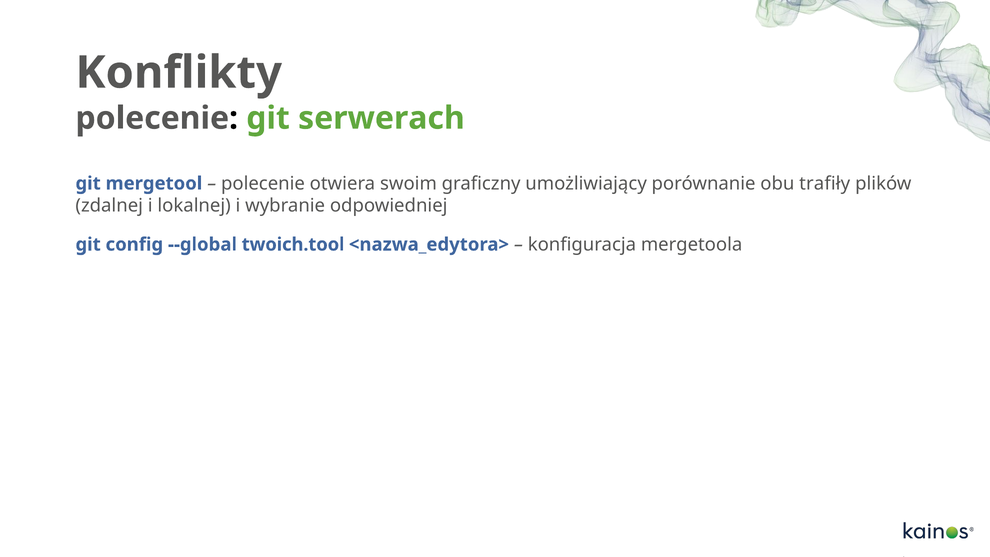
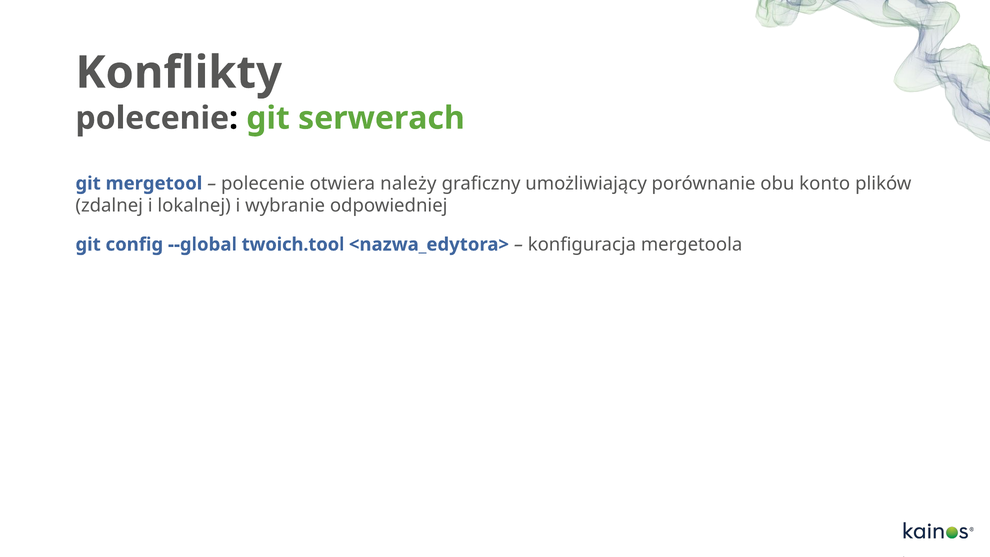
swoim: swoim -> należy
trafiły: trafiły -> konto
